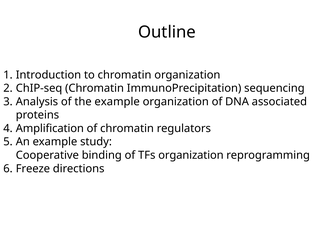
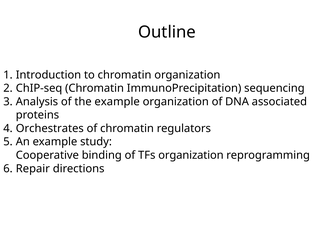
Amplification: Amplification -> Orchestrates
Freeze: Freeze -> Repair
